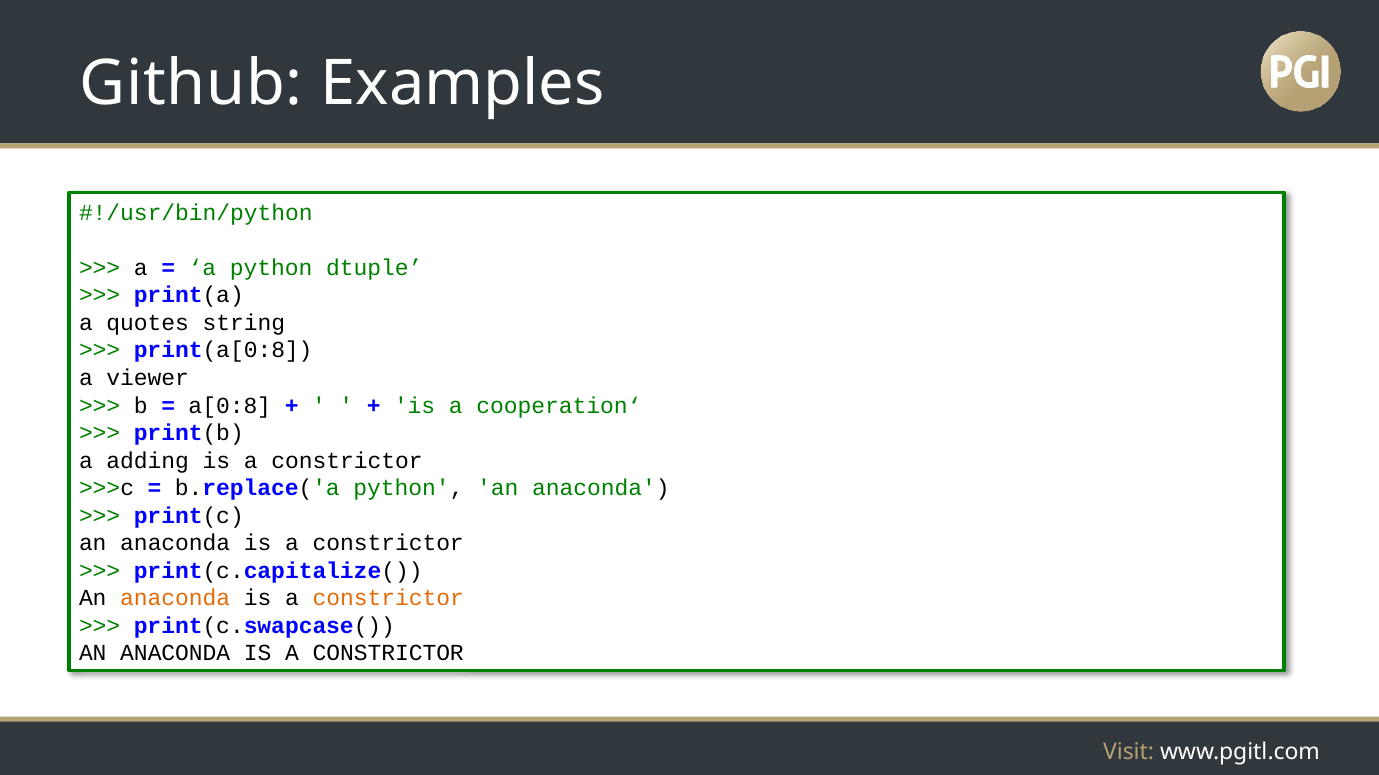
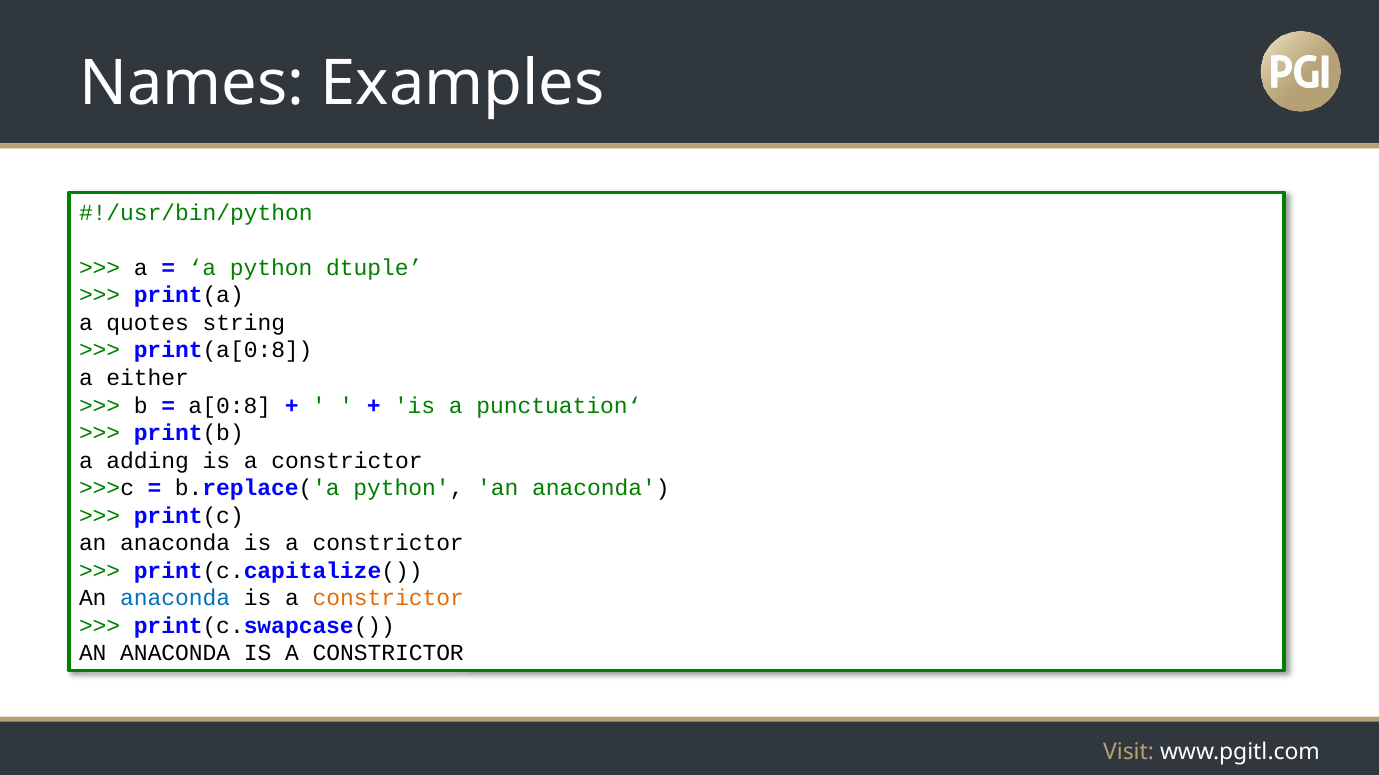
Github: Github -> Names
viewer: viewer -> either
cooperation‘: cooperation‘ -> punctuation‘
anaconda at (175, 599) colour: orange -> blue
